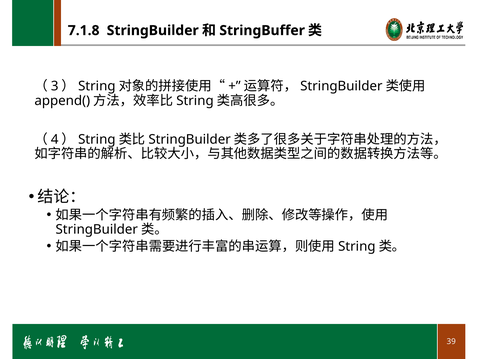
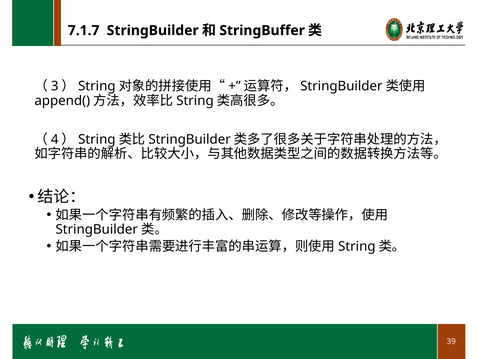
7.1.8: 7.1.8 -> 7.1.7
